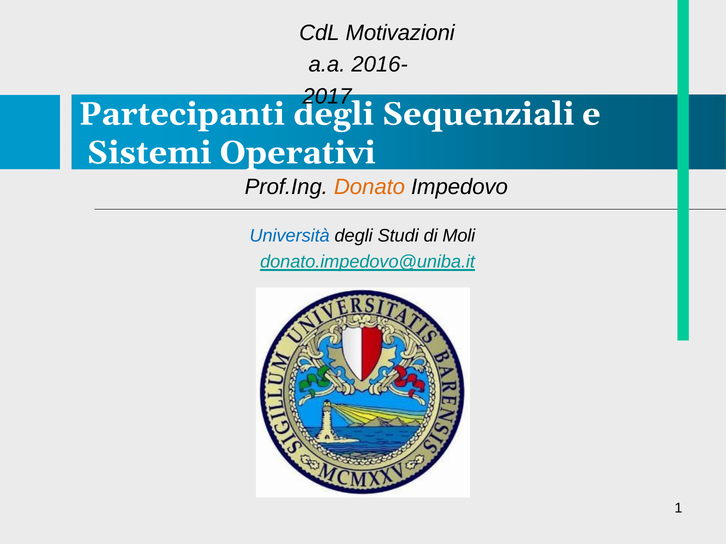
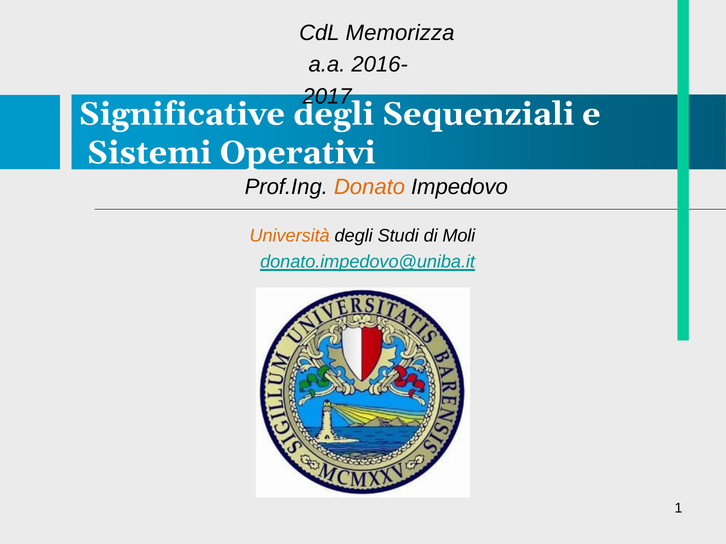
Motivazioni: Motivazioni -> Memorizza
Partecipanti: Partecipanti -> Significative
Università colour: blue -> orange
